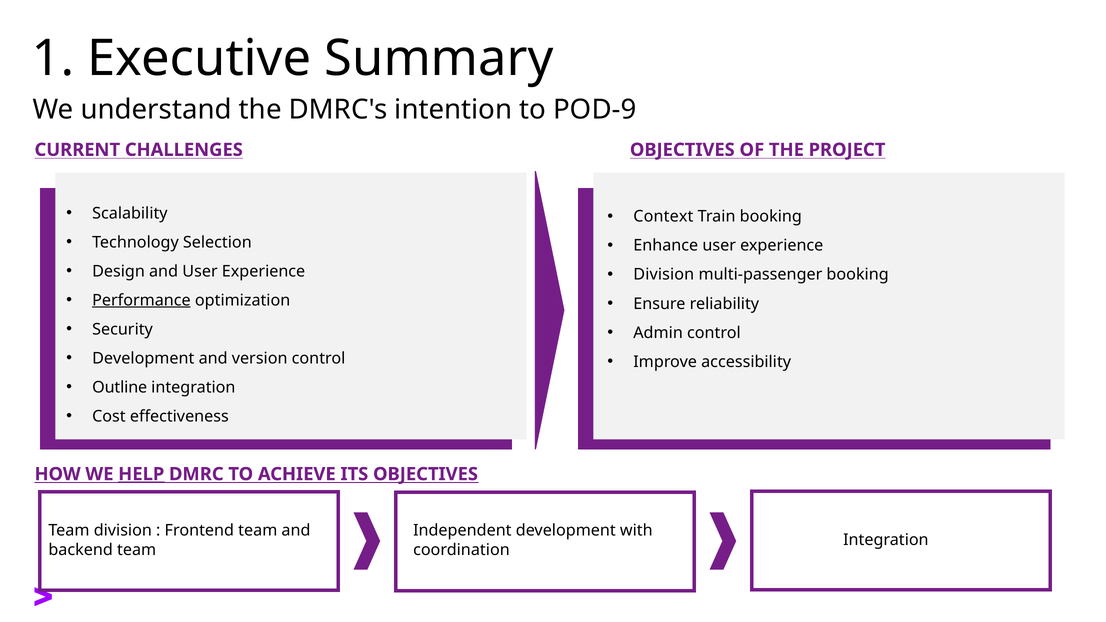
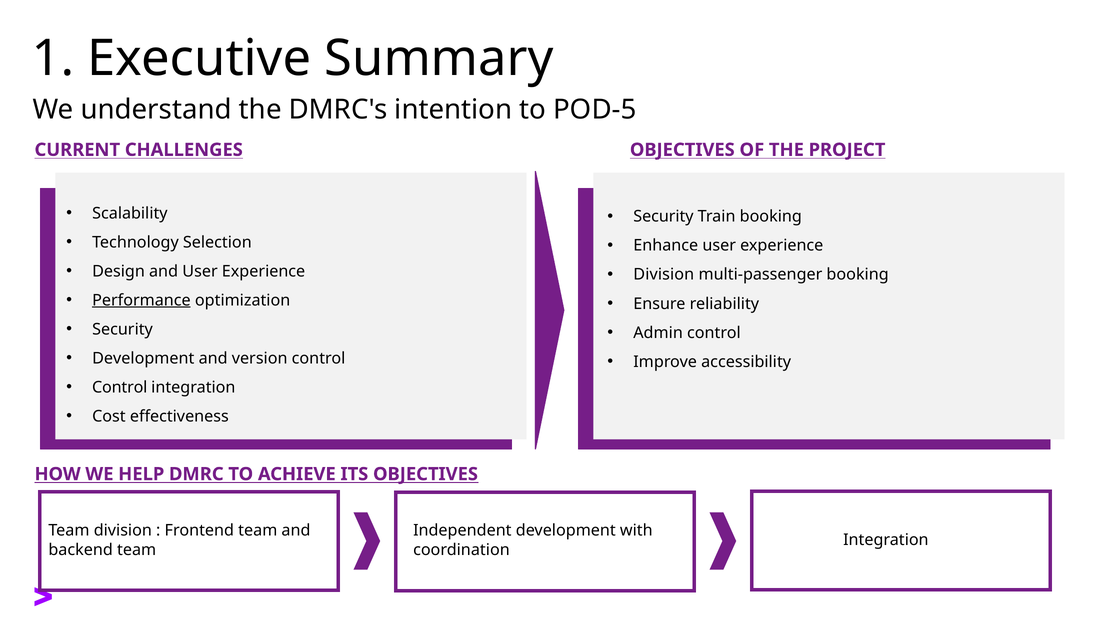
POD-9: POD-9 -> POD-5
Context at (663, 217): Context -> Security
Outline at (120, 387): Outline -> Control
HELP underline: present -> none
